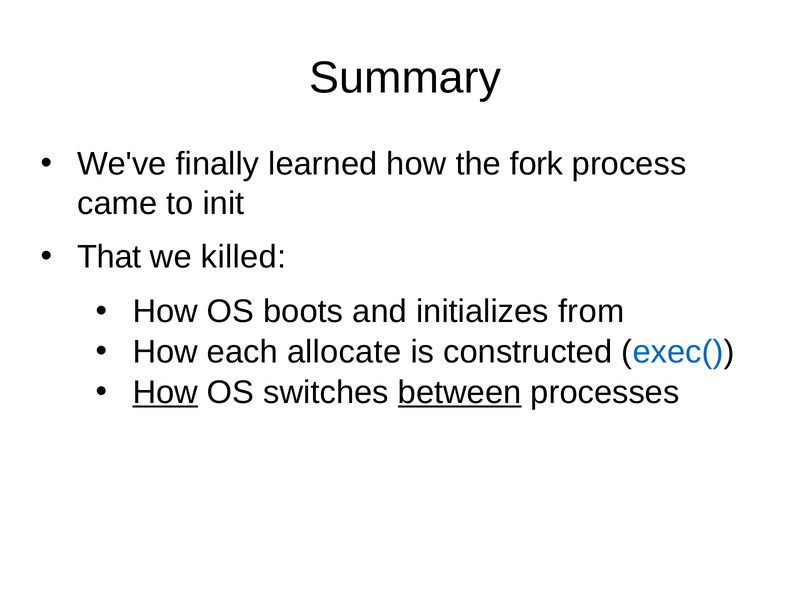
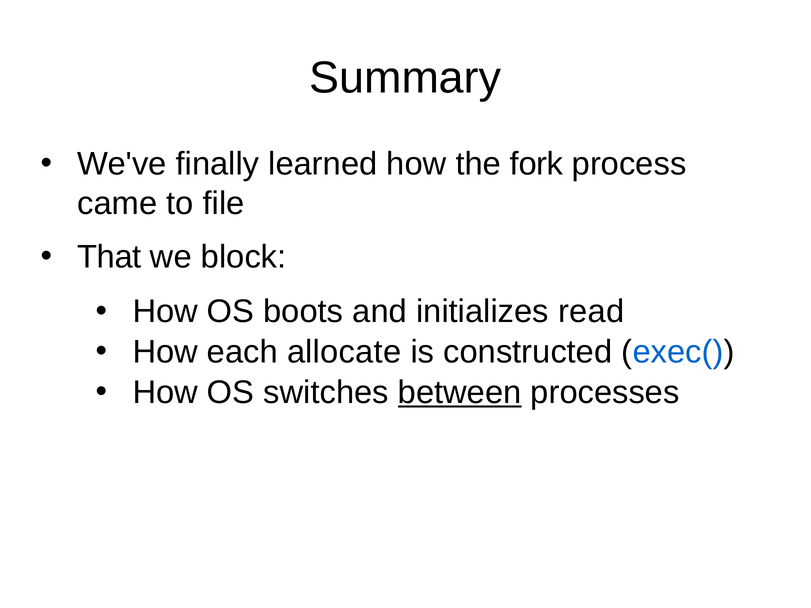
init: init -> file
killed: killed -> block
from: from -> read
How at (165, 392) underline: present -> none
